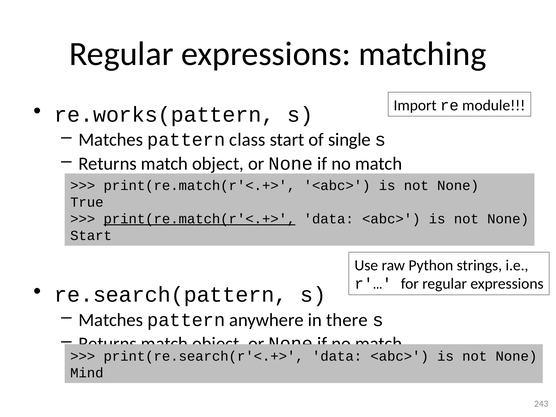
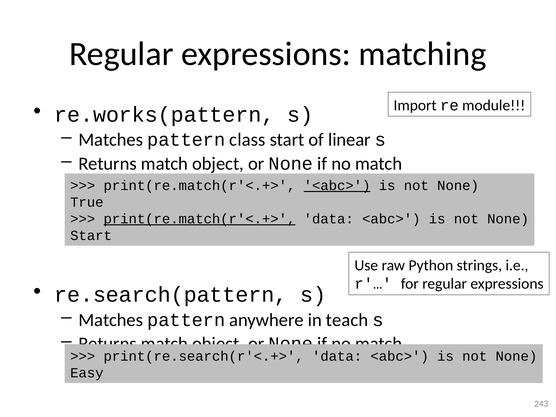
single: single -> linear
<abc> at (337, 186) underline: none -> present
there: there -> teach
Mind: Mind -> Easy
